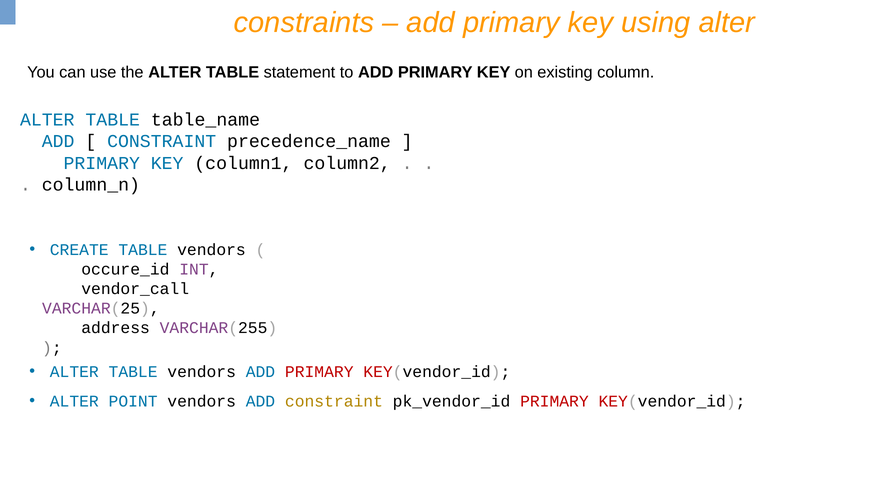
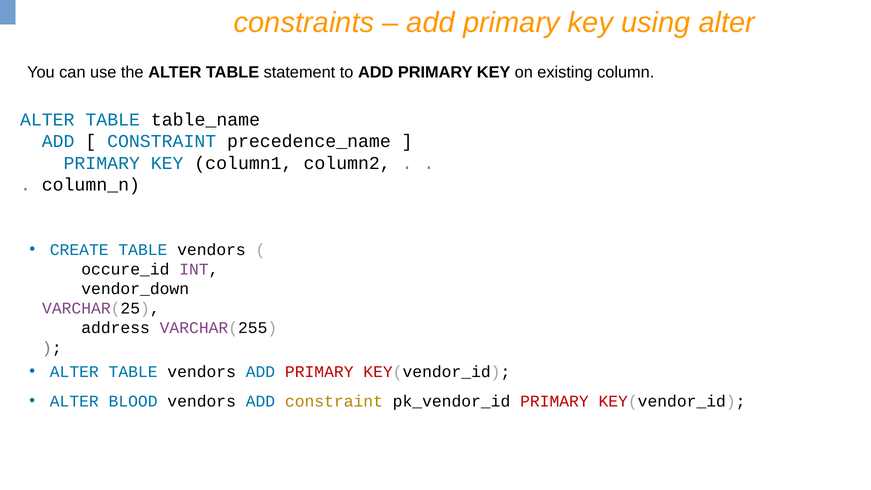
vendor_call: vendor_call -> vendor_down
POINT: POINT -> BLOOD
